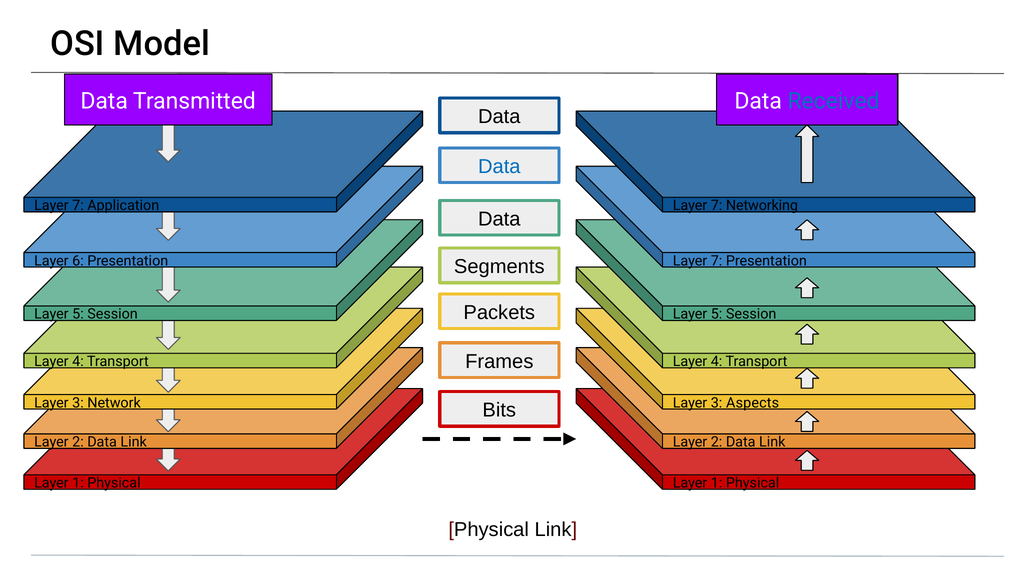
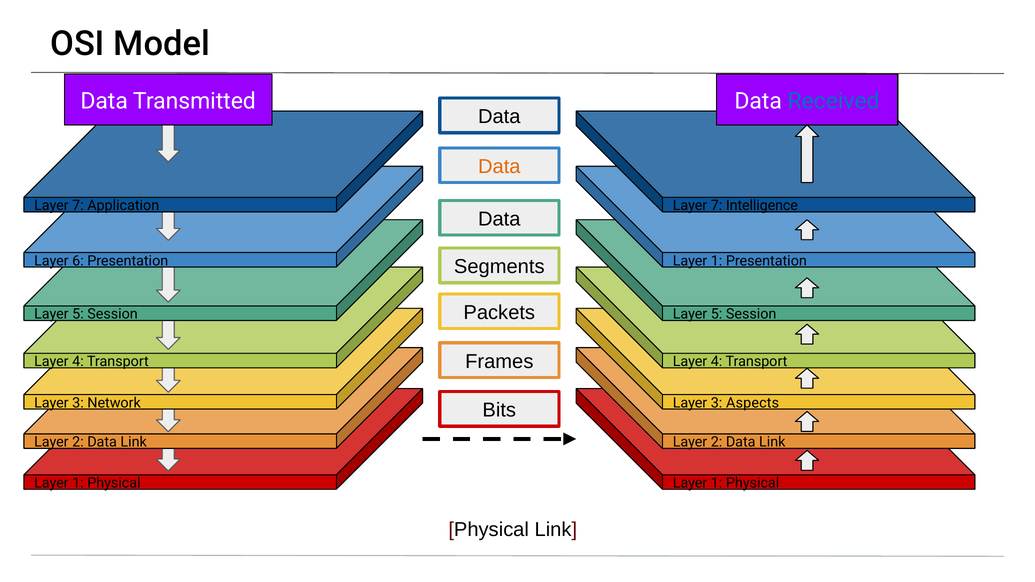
Data at (499, 167) colour: blue -> orange
Networking: Networking -> Intelligence
7 at (717, 261): 7 -> 1
